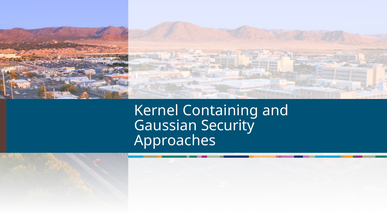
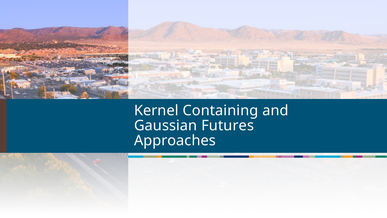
Security: Security -> Futures
